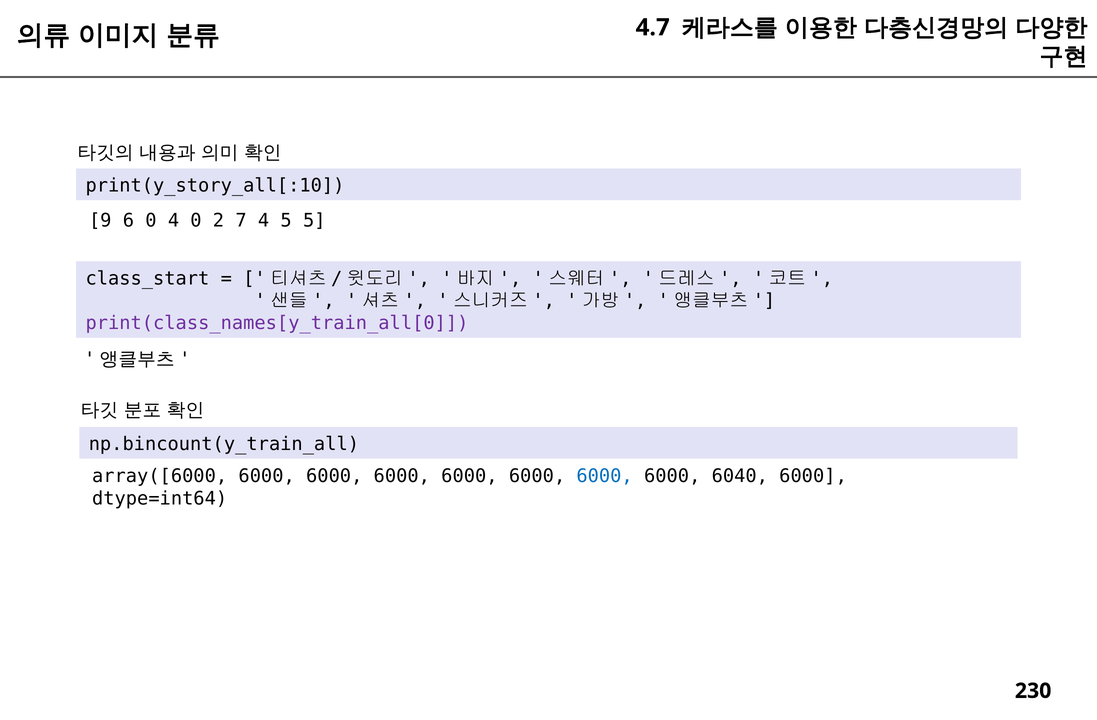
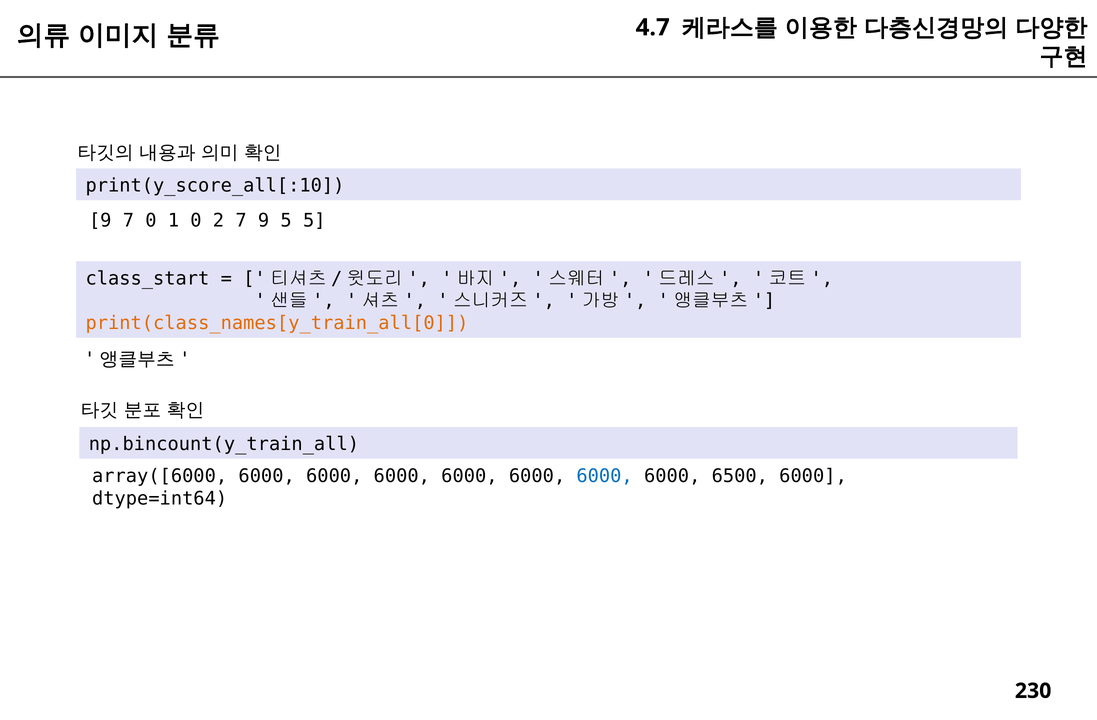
print(y_story_all[:10: print(y_story_all[:10 -> print(y_score_all[:10
9 6: 6 -> 7
0 4: 4 -> 1
7 4: 4 -> 9
print(class_names[y_train_all[0 colour: purple -> orange
6040: 6040 -> 6500
